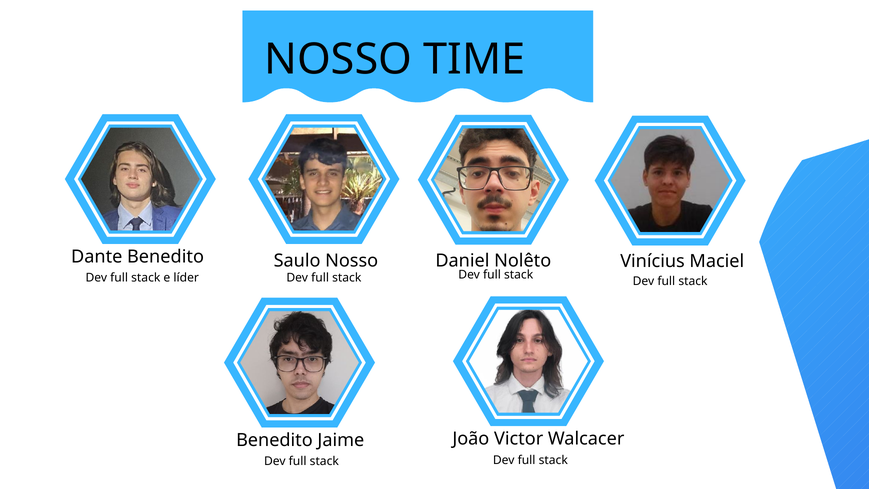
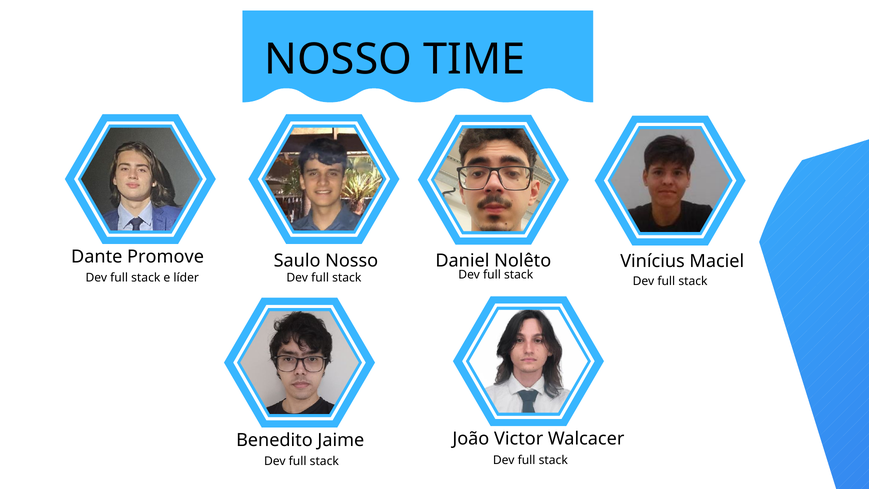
Dante Benedito: Benedito -> Promove
